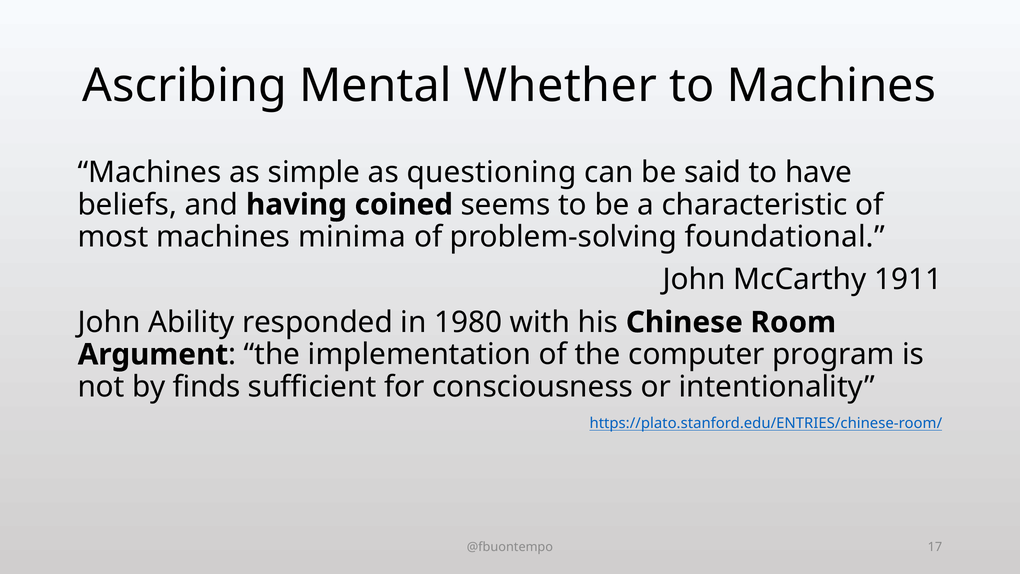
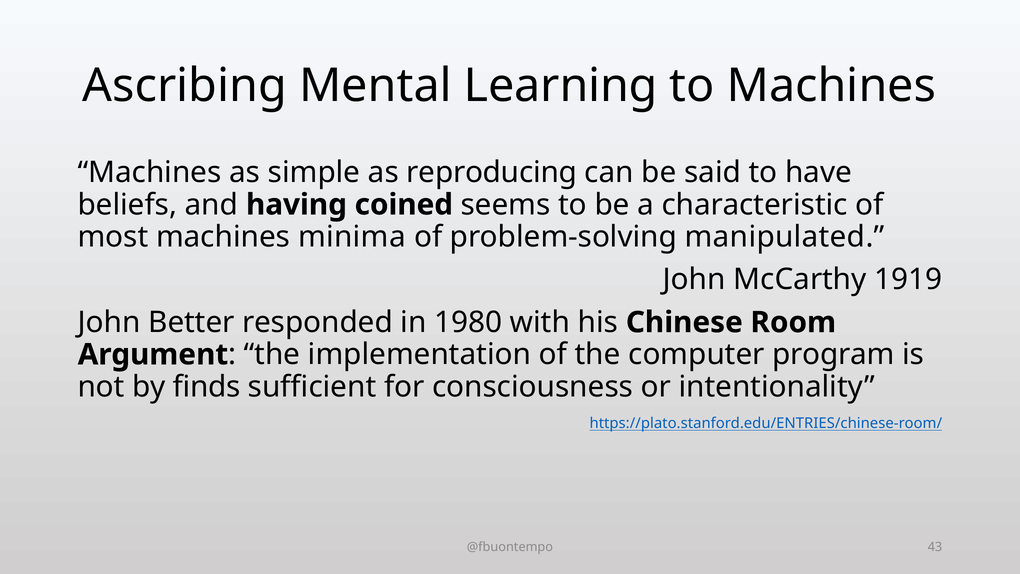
Whether: Whether -> Learning
questioning: questioning -> reproducing
foundational: foundational -> manipulated
1911: 1911 -> 1919
Ability: Ability -> Better
17: 17 -> 43
